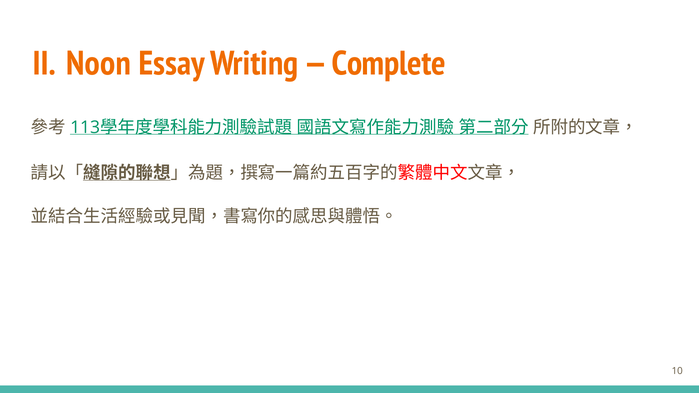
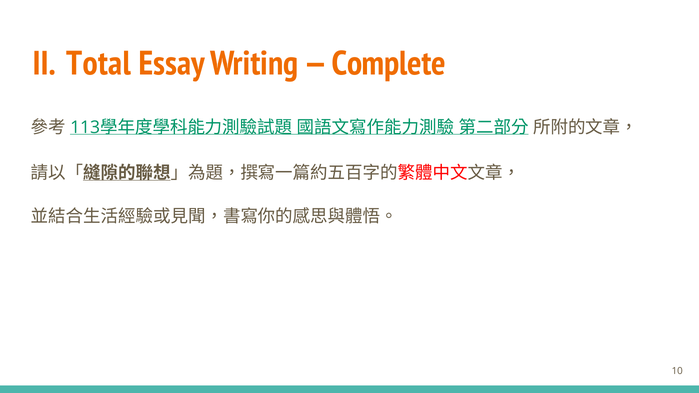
Noon: Noon -> Total
